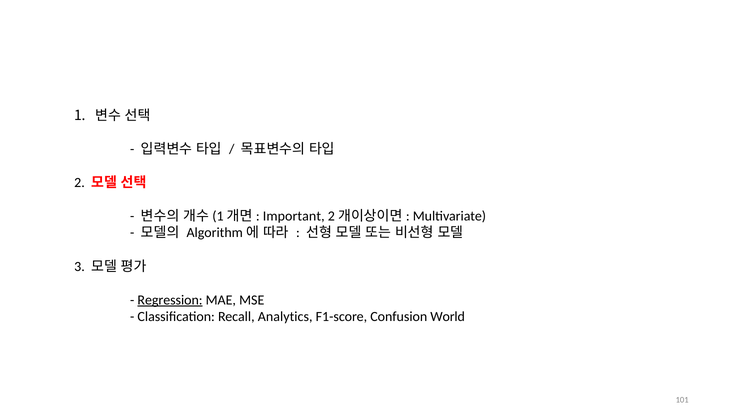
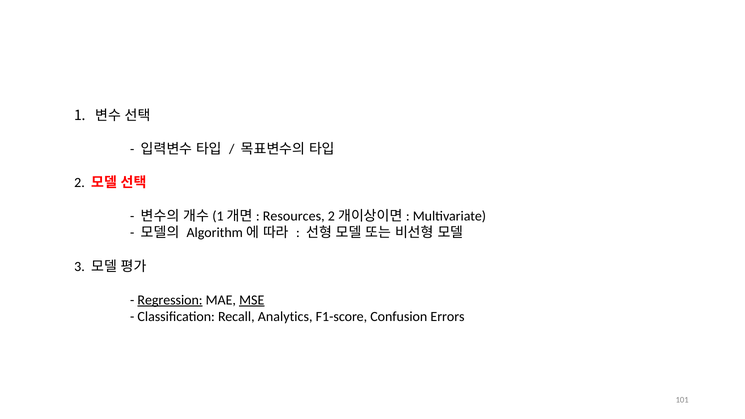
Important: Important -> Resources
MSE underline: none -> present
World: World -> Errors
